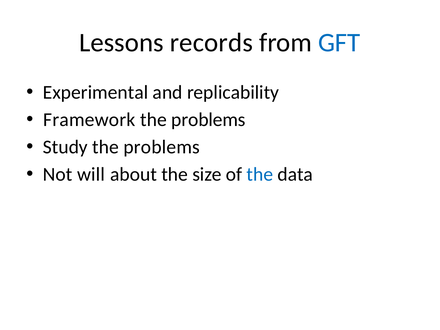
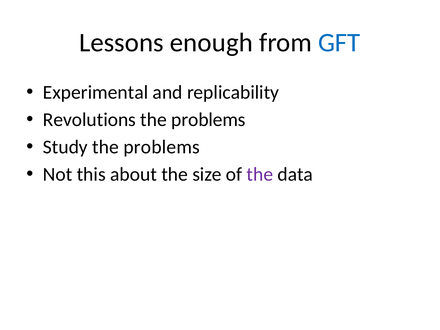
records: records -> enough
Framework: Framework -> Revolutions
will: will -> this
the at (260, 174) colour: blue -> purple
